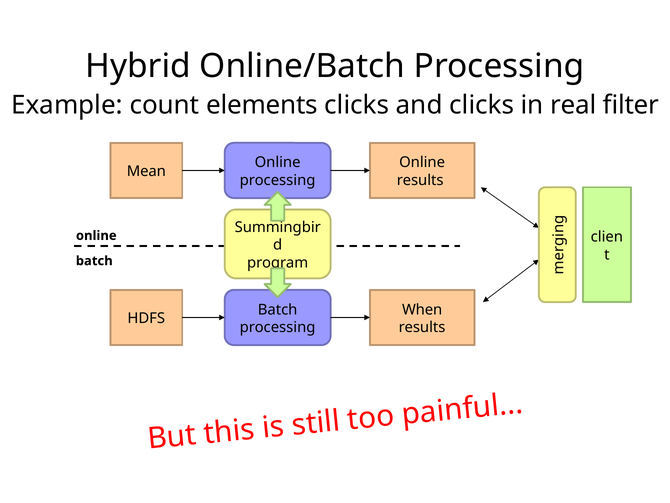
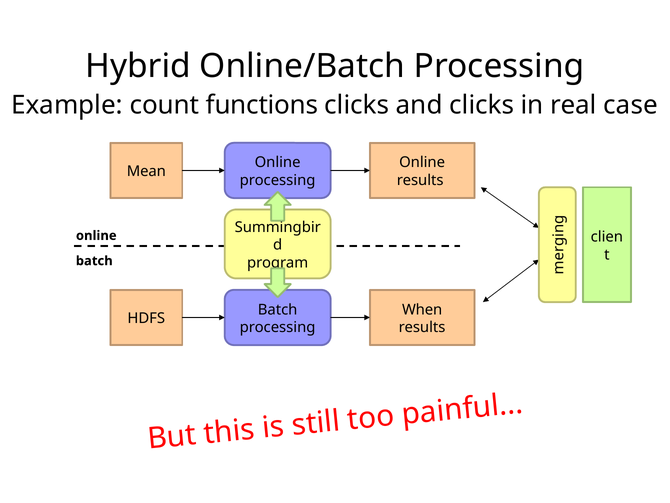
elements: elements -> functions
filter: filter -> case
